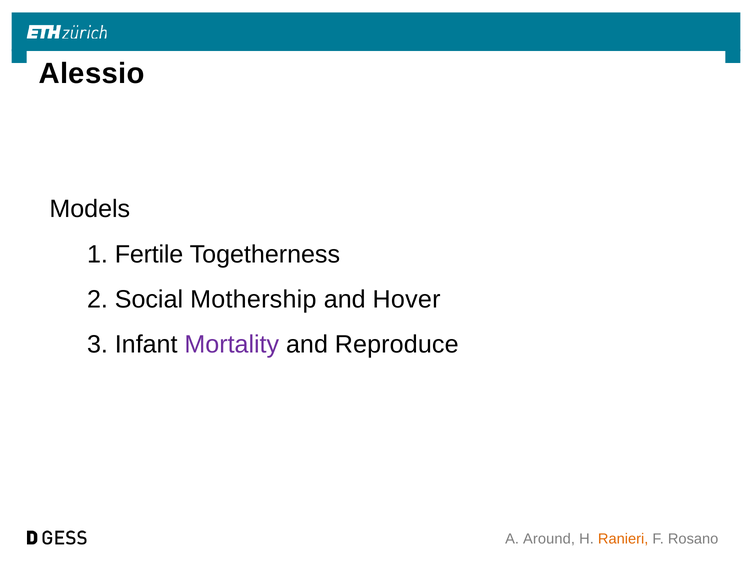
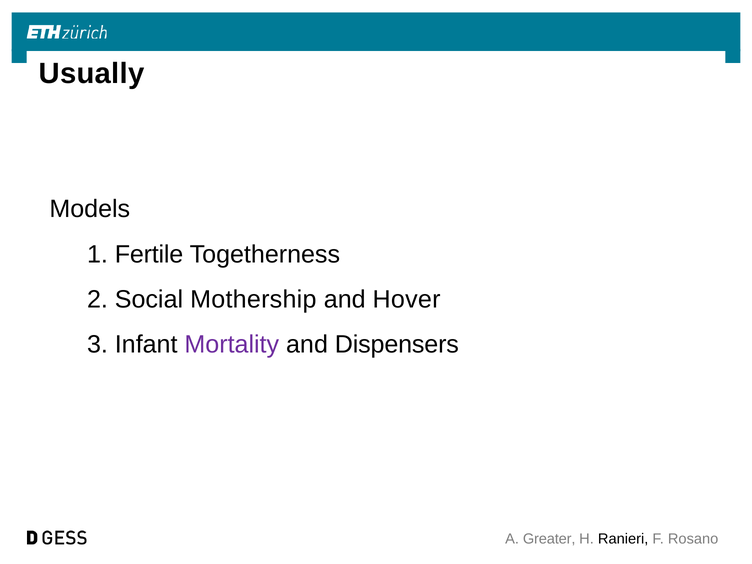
Alessio: Alessio -> Usually
Reproduce: Reproduce -> Dispensers
Around: Around -> Greater
Ranieri colour: orange -> black
